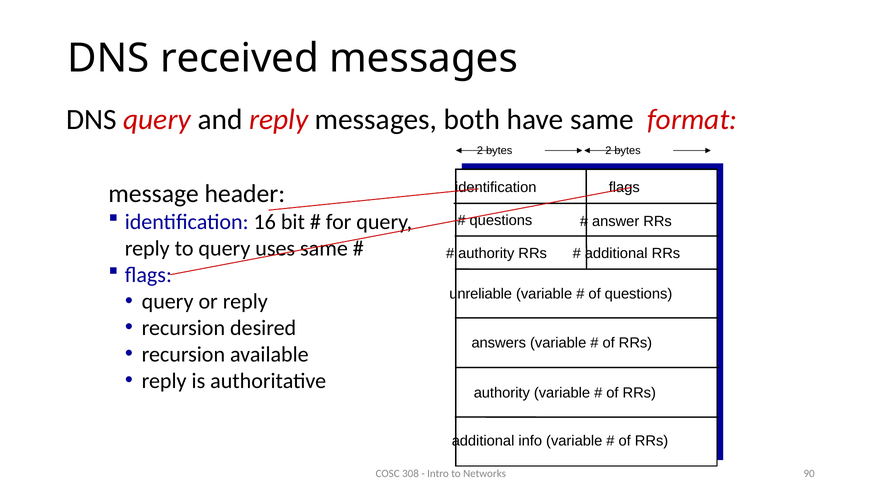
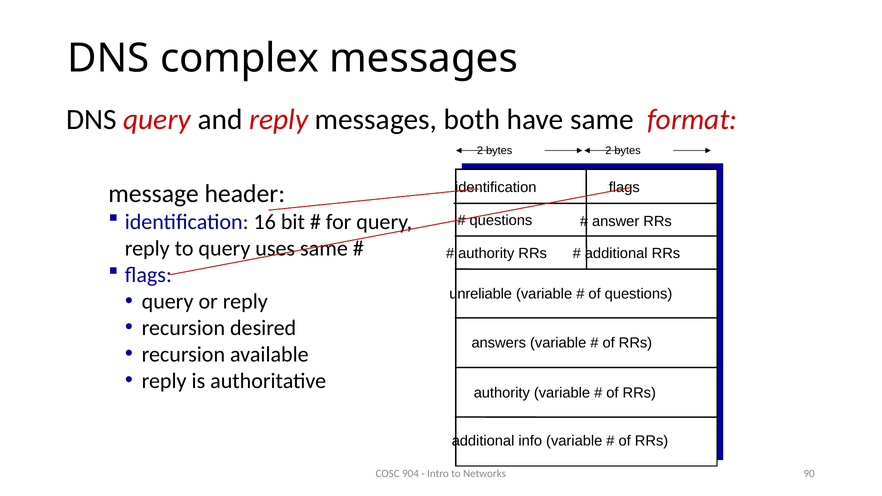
received: received -> complex
308: 308 -> 904
